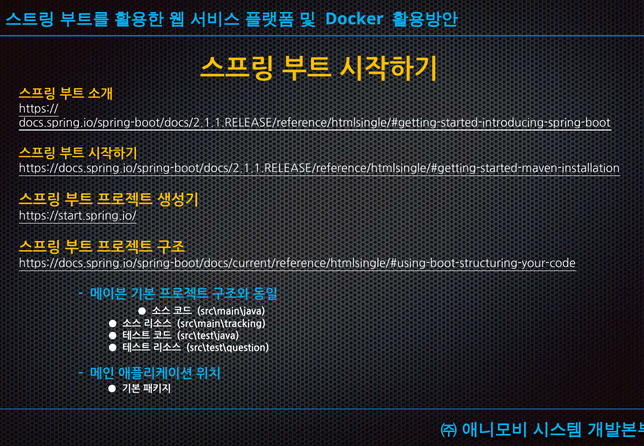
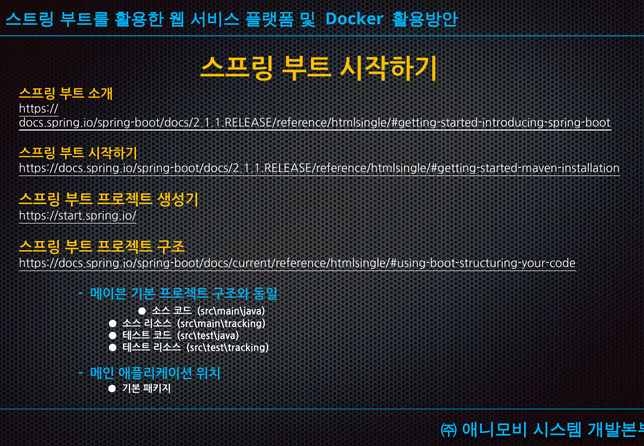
src\test\question: src\test\question -> src\test\tracking
